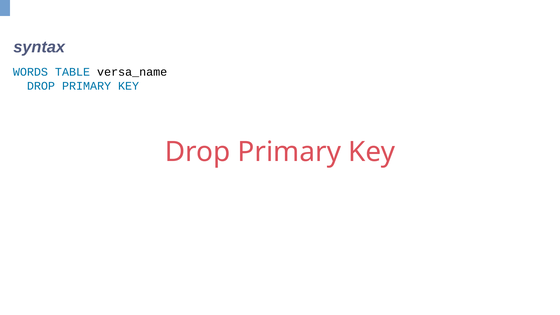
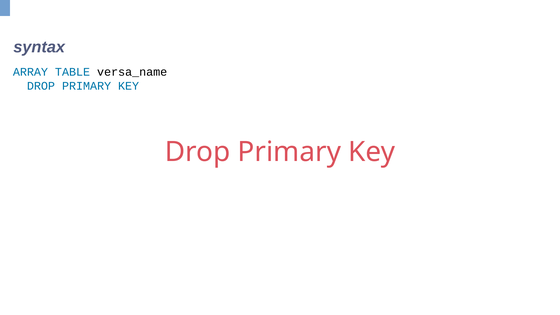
WORDS: WORDS -> ARRAY
